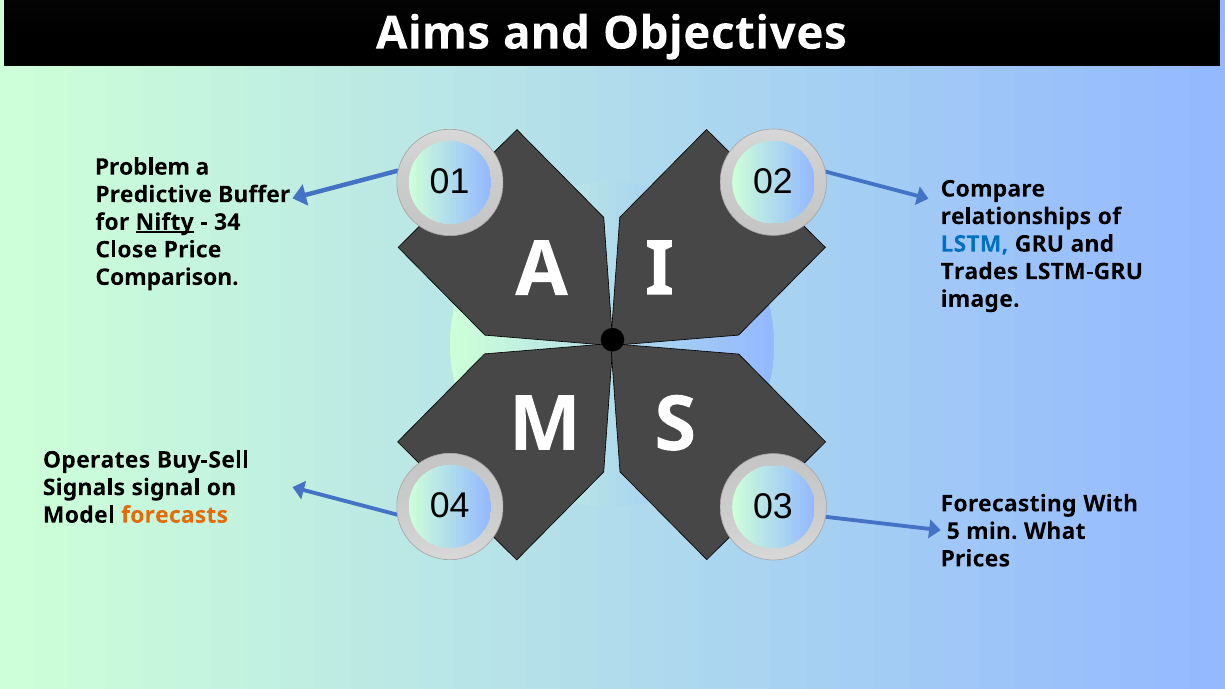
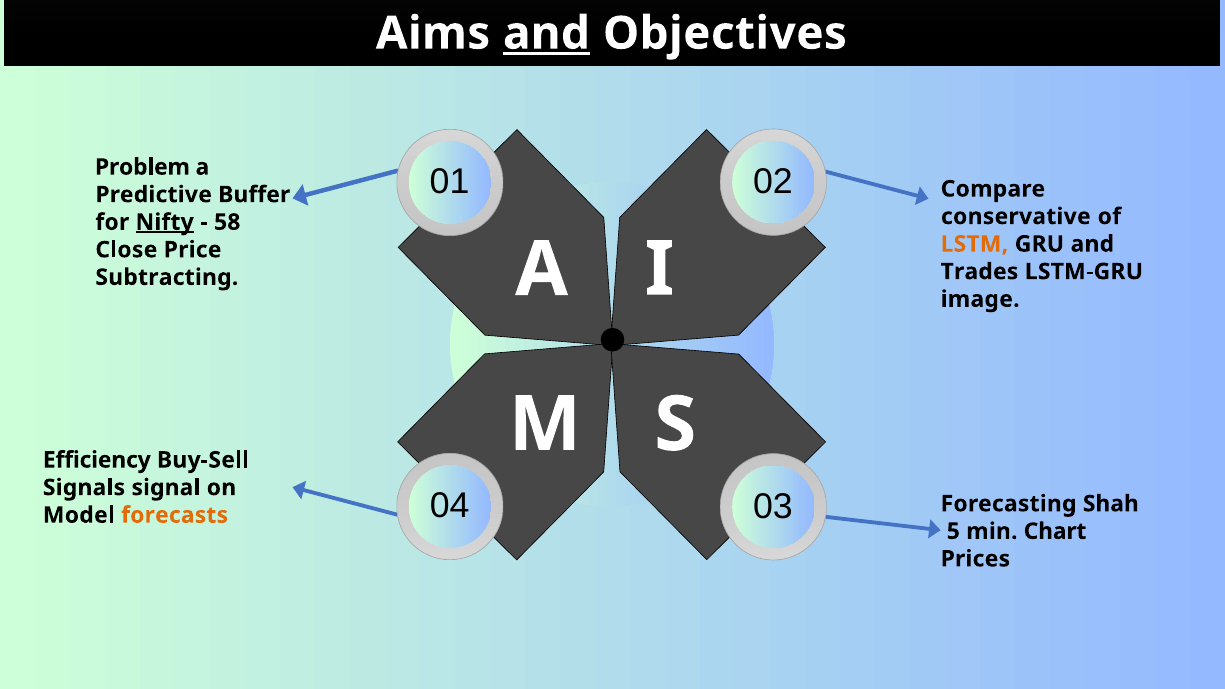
and at (546, 34) underline: none -> present
relationships: relationships -> conservative
34: 34 -> 58
LSTM colour: blue -> orange
Comparison: Comparison -> Subtracting
Operates: Operates -> Efficiency
With: With -> Shah
What: What -> Chart
